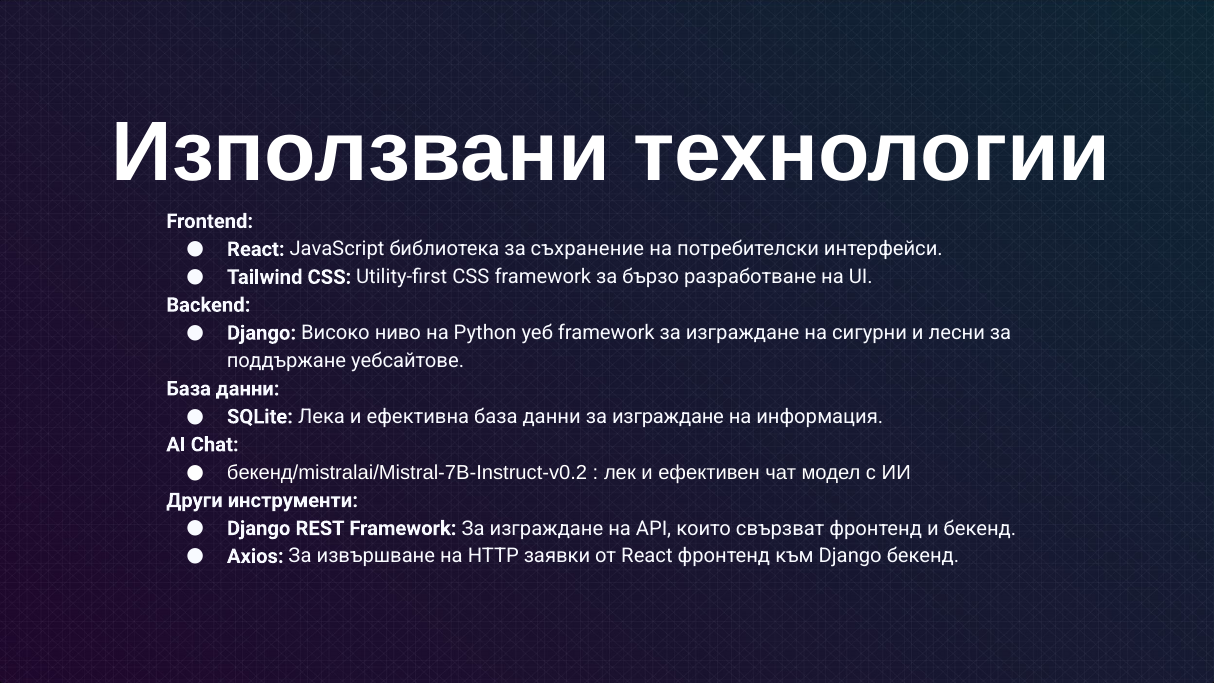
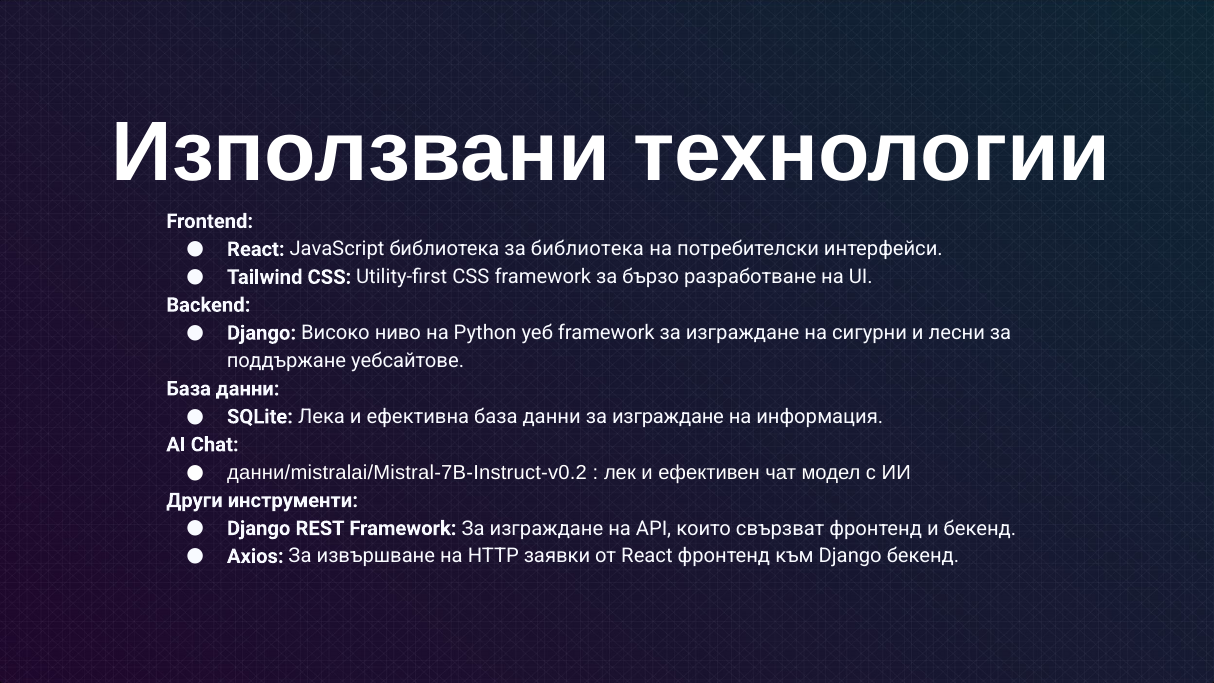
за съхранение: съхранение -> библиотека
бекенд/mistralai/Mistral-7B-Instruct-v0.2: бекенд/mistralai/Mistral-7B-Instruct-v0.2 -> данни/mistralai/Mistral-7B-Instruct-v0.2
